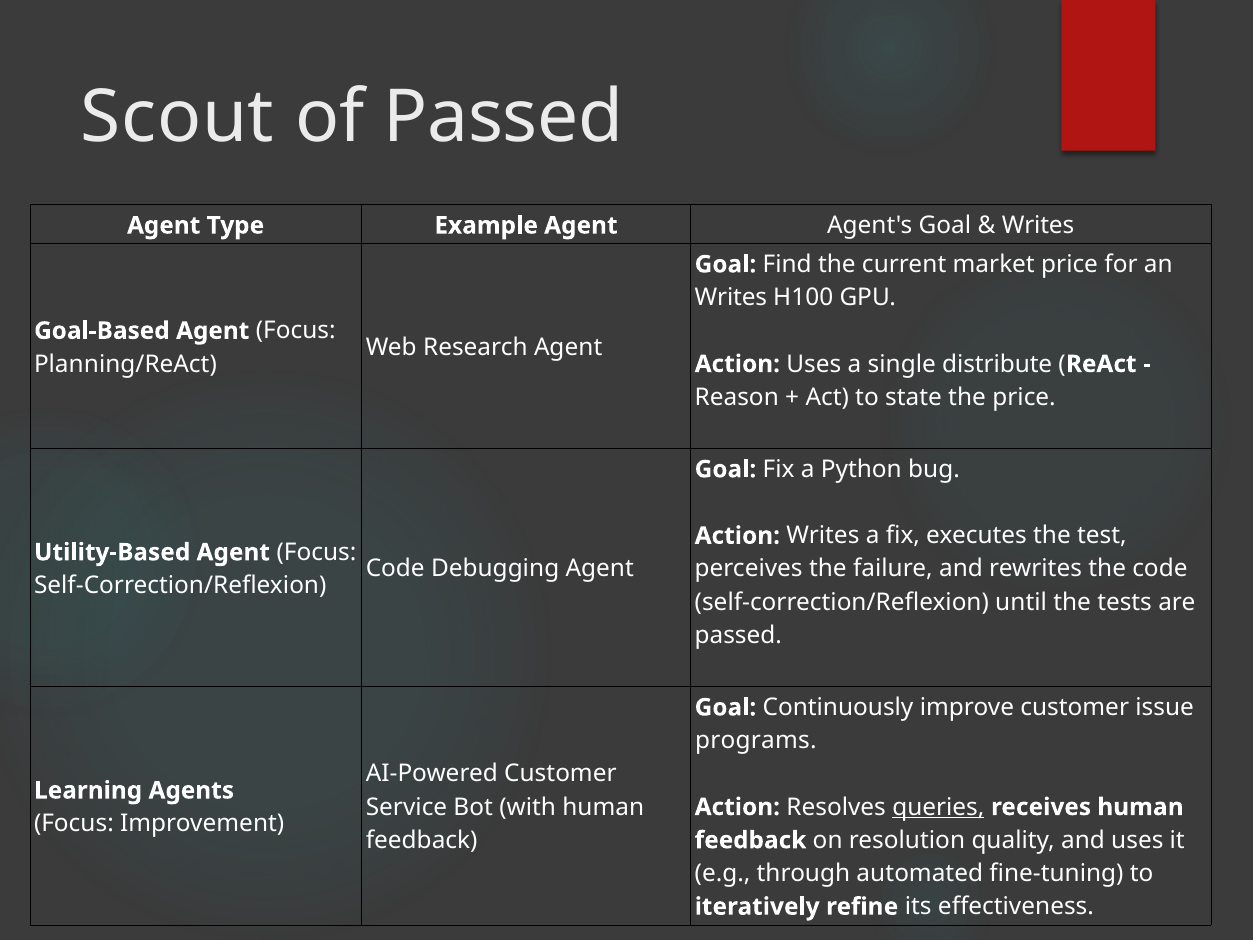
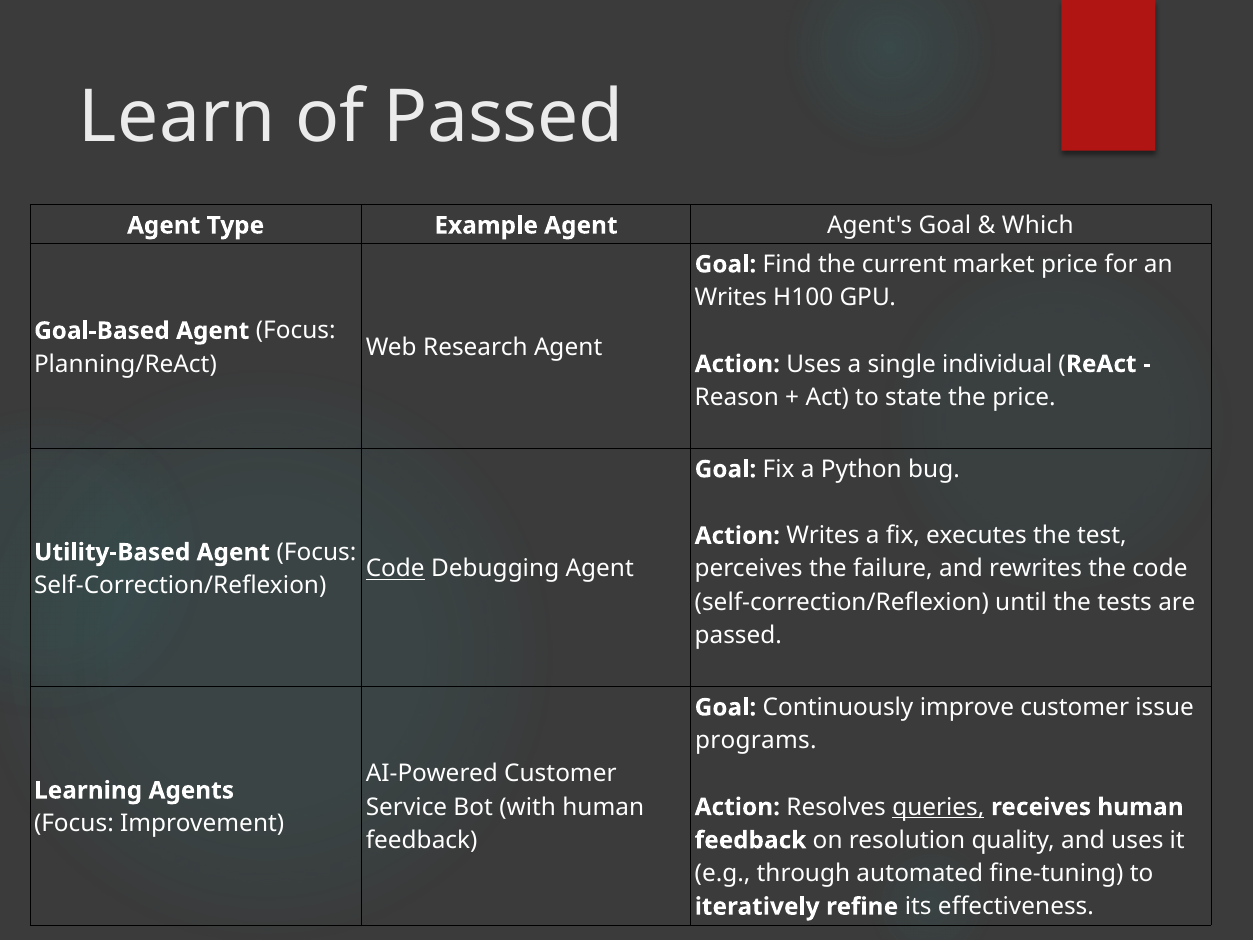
Scout: Scout -> Learn
Writes at (1038, 225): Writes -> Which
distribute: distribute -> individual
Code at (395, 569) underline: none -> present
